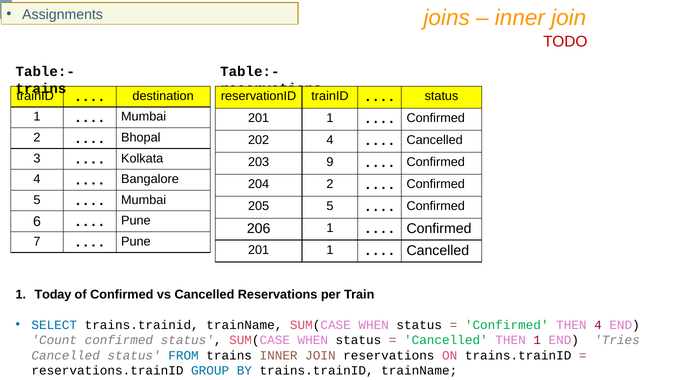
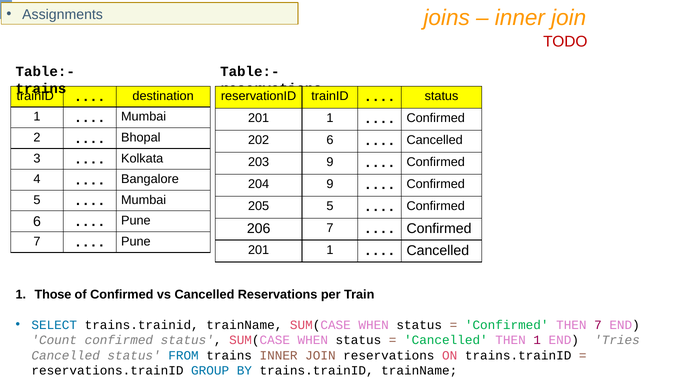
202 4: 4 -> 6
204 2: 2 -> 9
206 1: 1 -> 7
Today: Today -> Those
THEN 4: 4 -> 7
